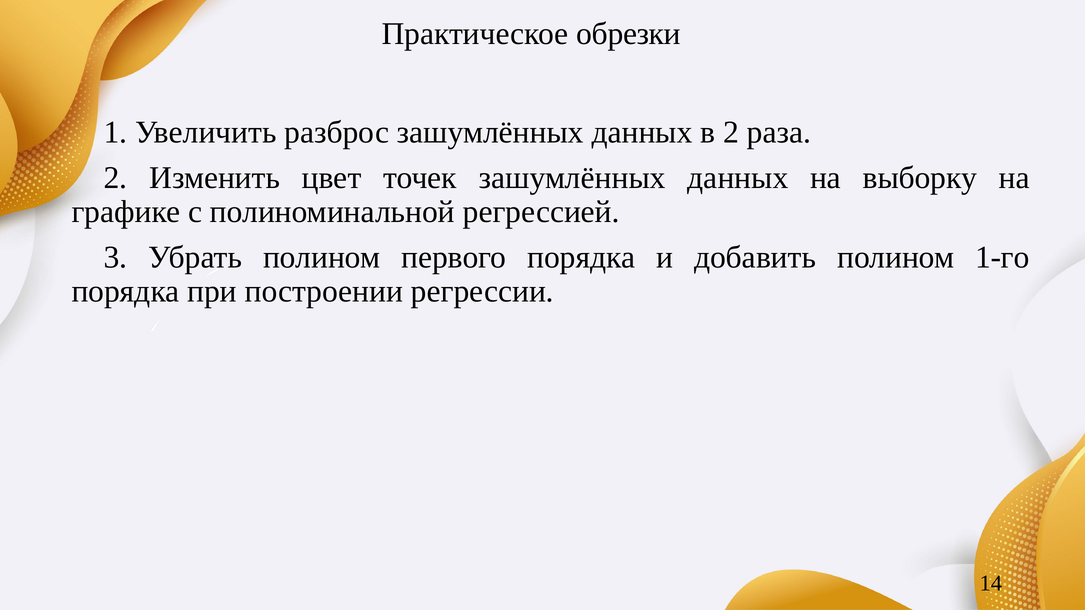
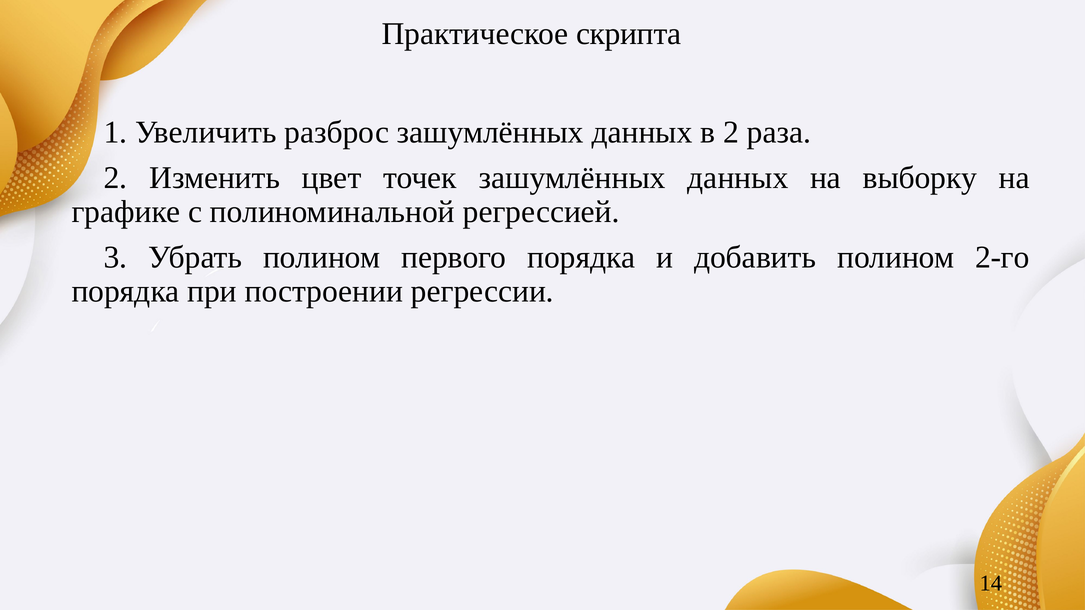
обрезки: обрезки -> скрипта
1-го: 1-го -> 2-го
